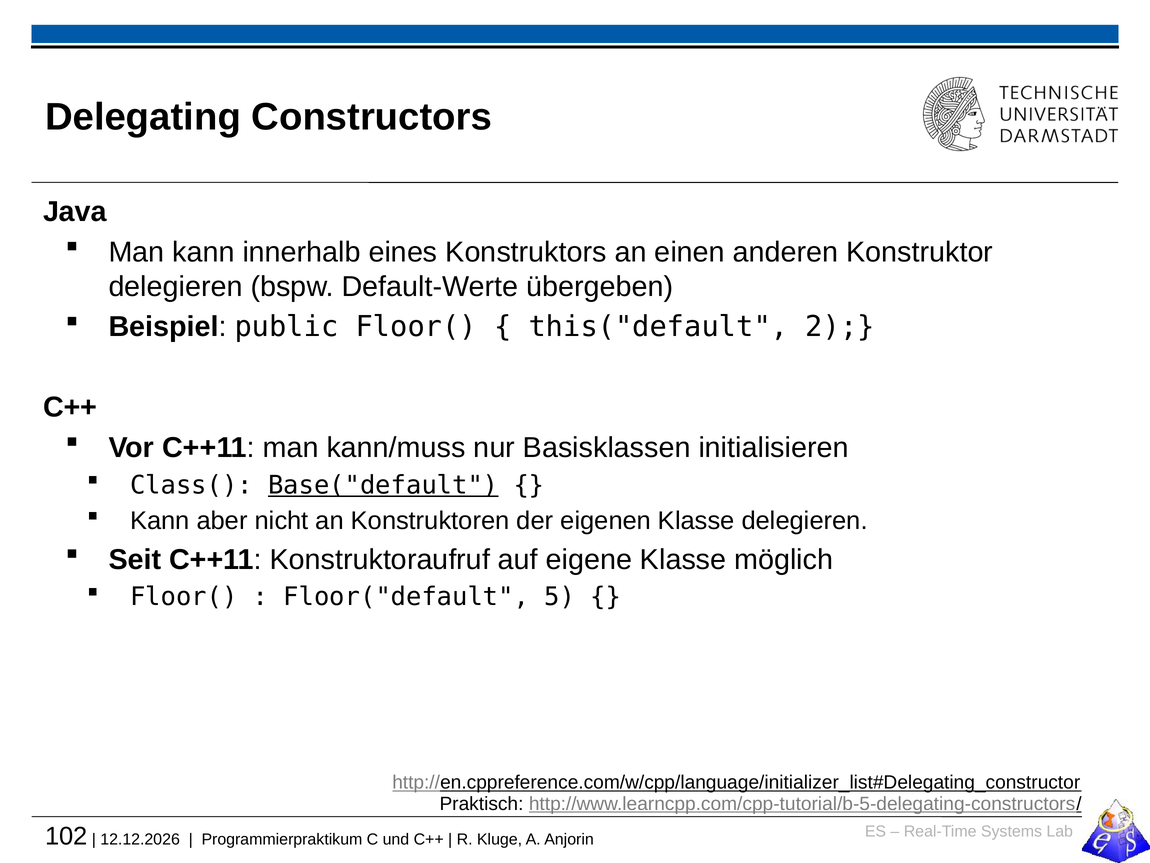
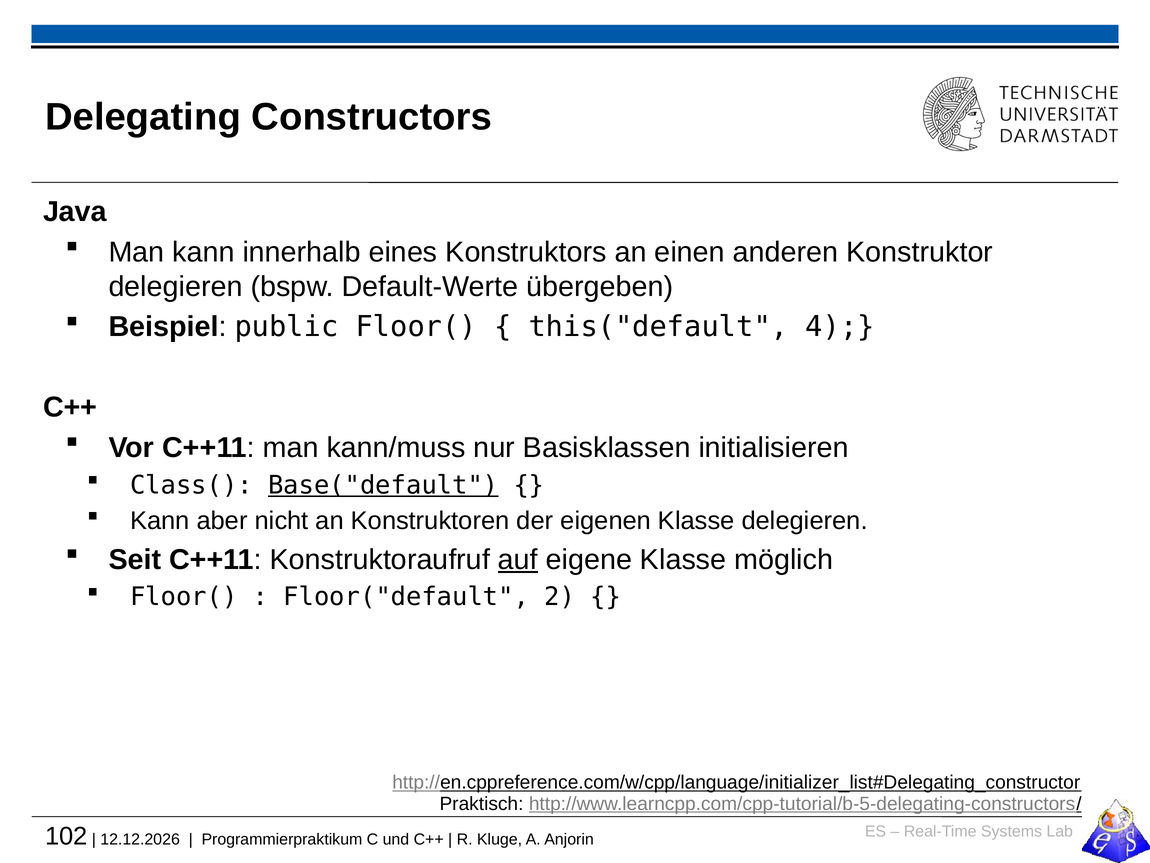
2: 2 -> 4
auf underline: none -> present
5: 5 -> 2
